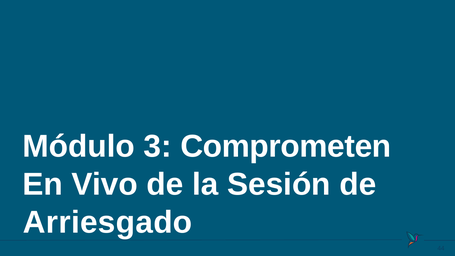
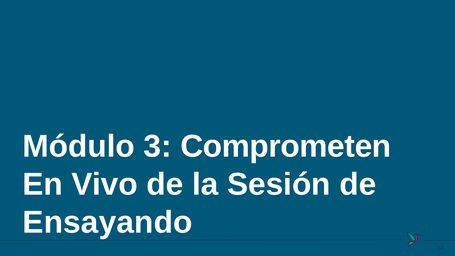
Arriesgado: Arriesgado -> Ensayando
